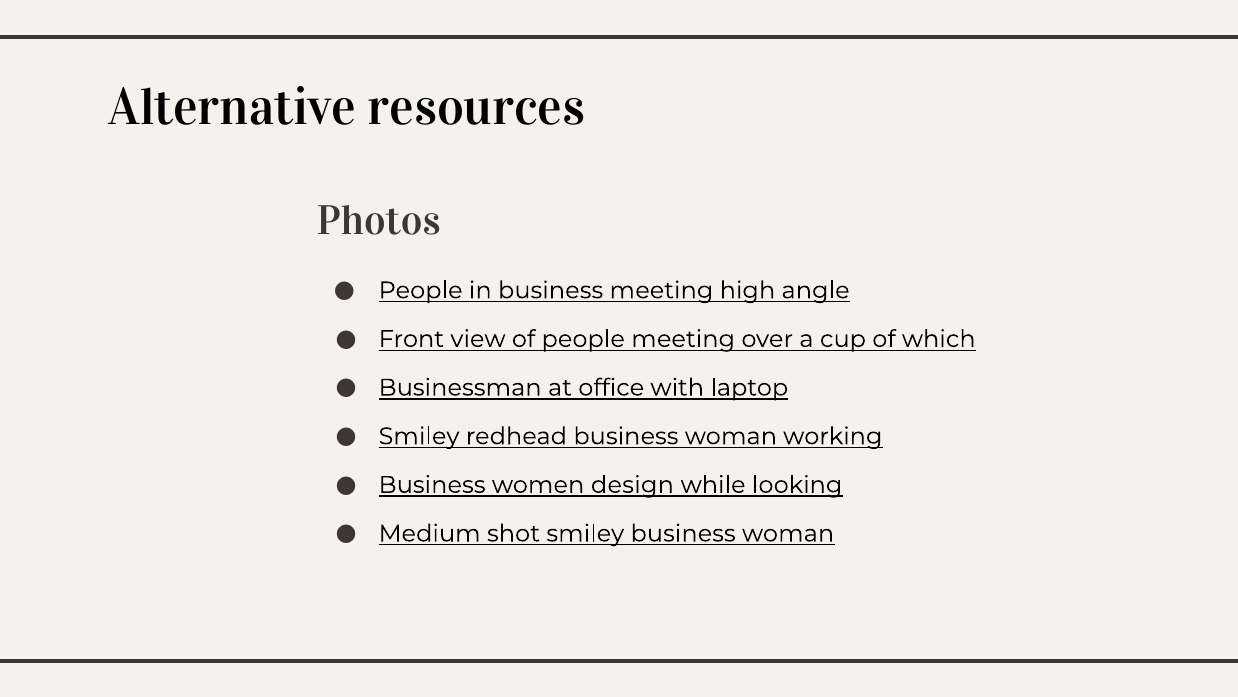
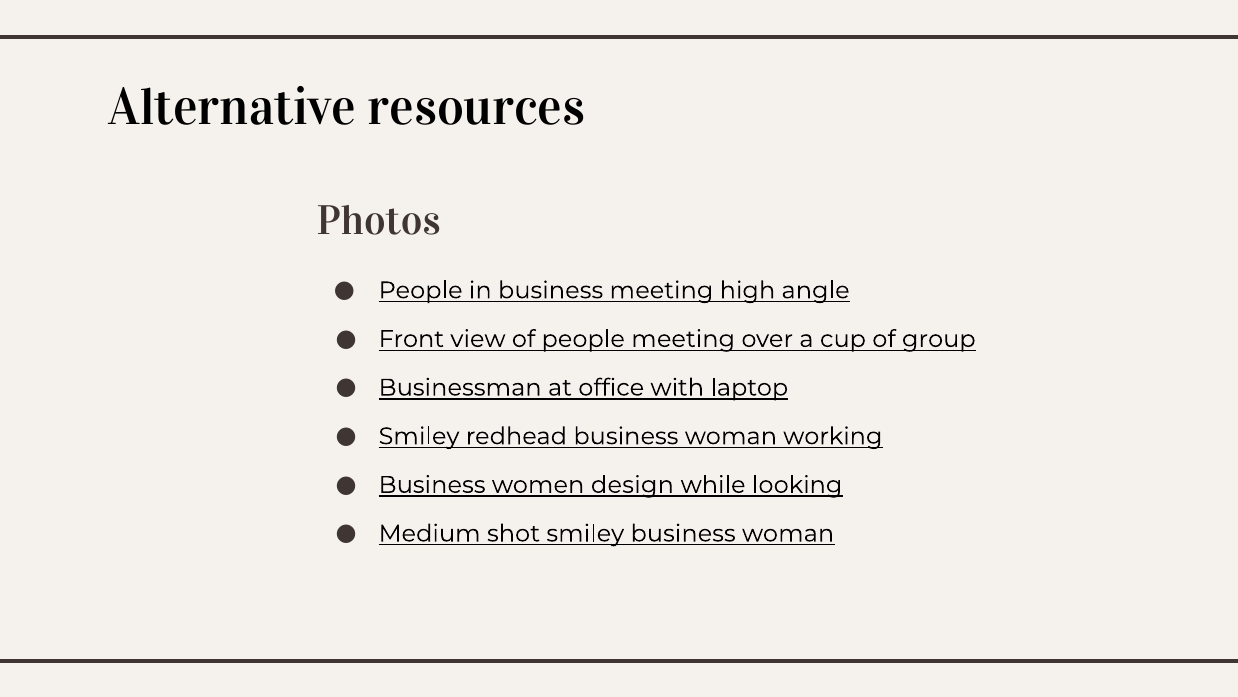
which: which -> group
